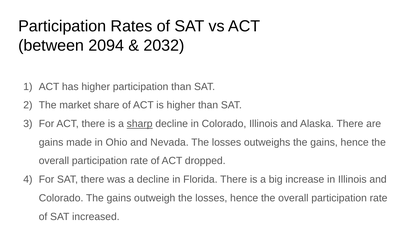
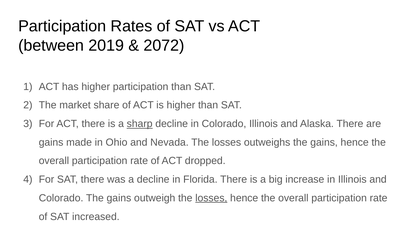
2094: 2094 -> 2019
2032: 2032 -> 2072
losses at (211, 198) underline: none -> present
